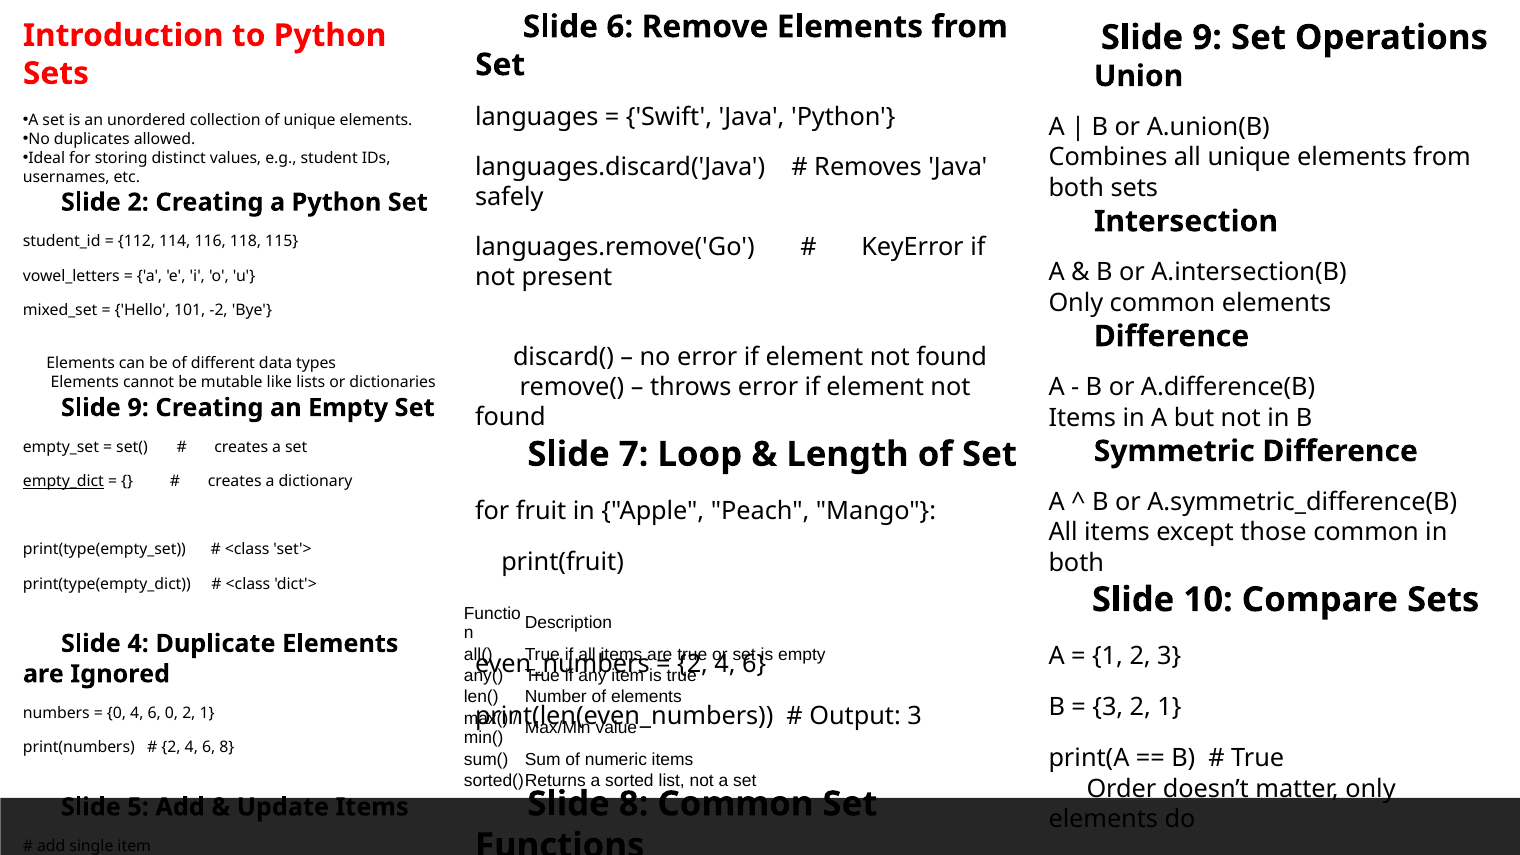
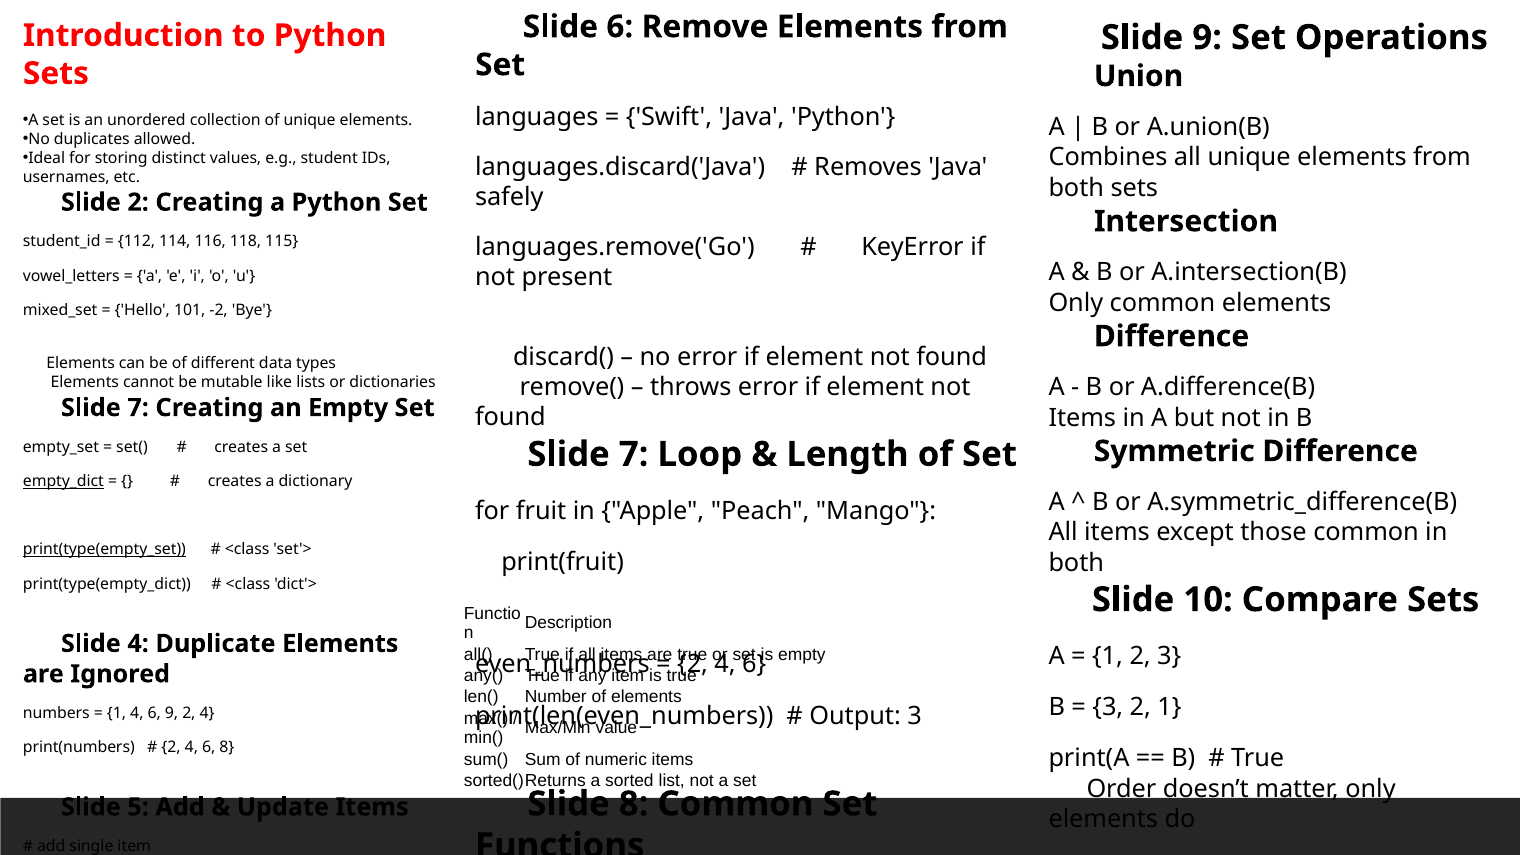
9 at (138, 408): 9 -> 7
print(type(empty_set underline: none -> present
0 at (117, 713): 0 -> 1
6 0: 0 -> 9
1 at (207, 713): 1 -> 4
